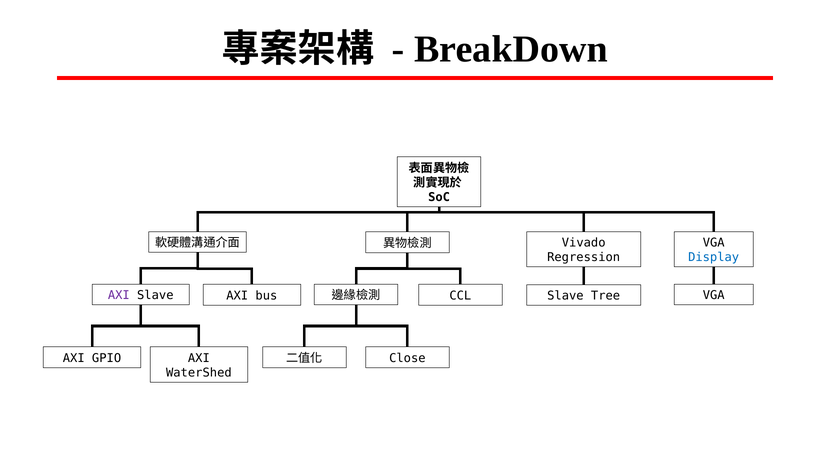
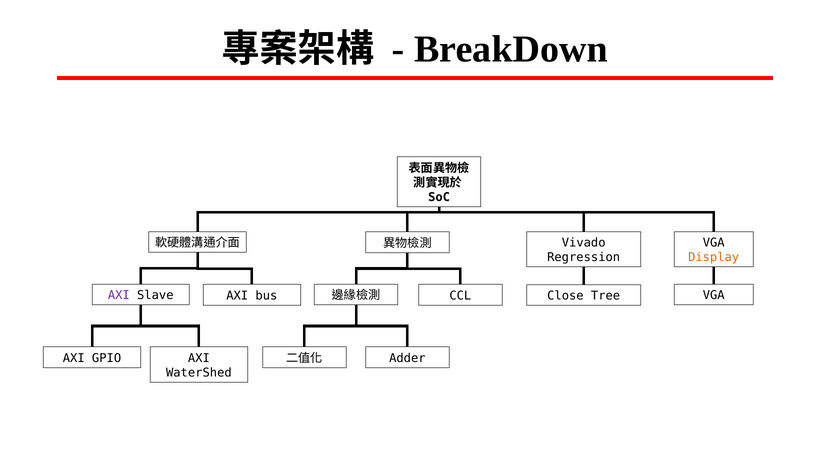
Display colour: blue -> orange
Slave at (565, 296): Slave -> Close
Close: Close -> Adder
